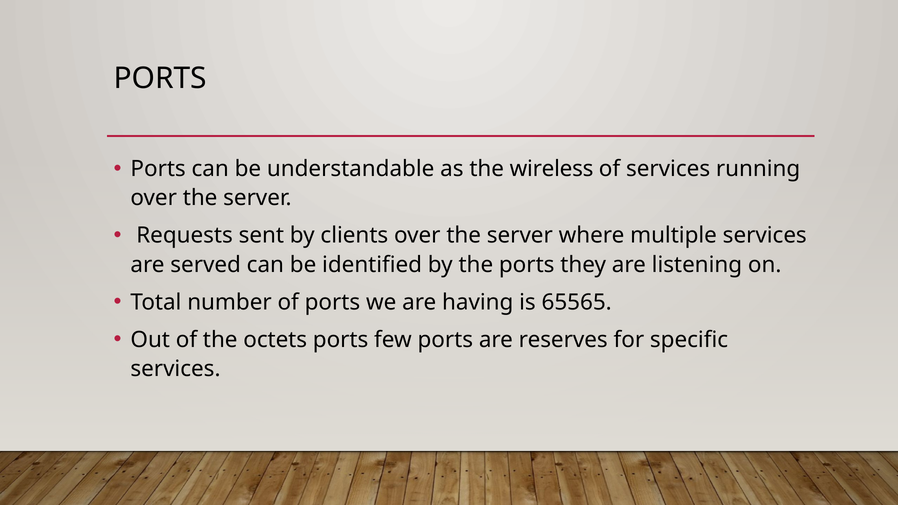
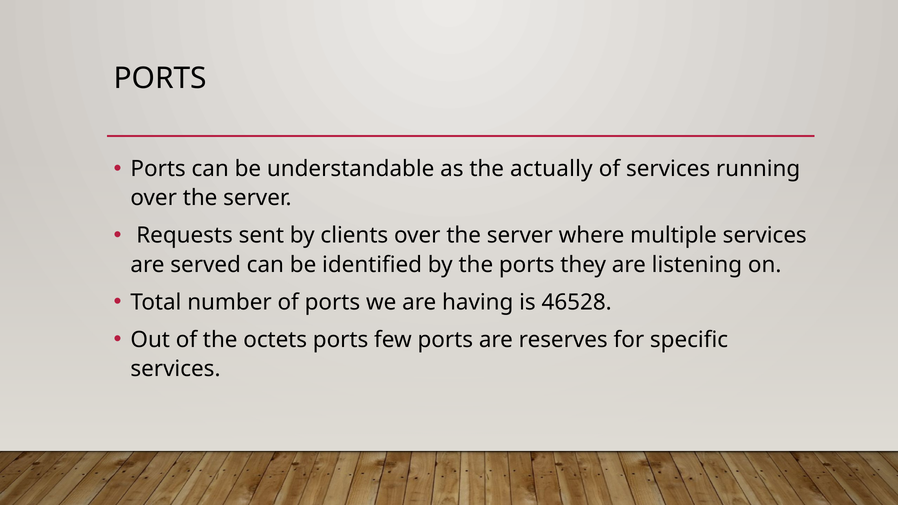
wireless: wireless -> actually
65565: 65565 -> 46528
